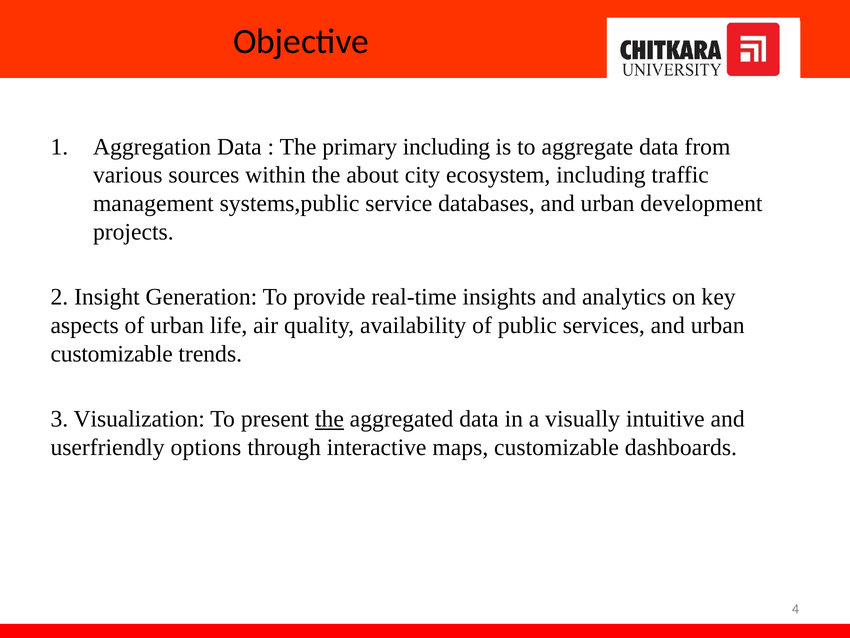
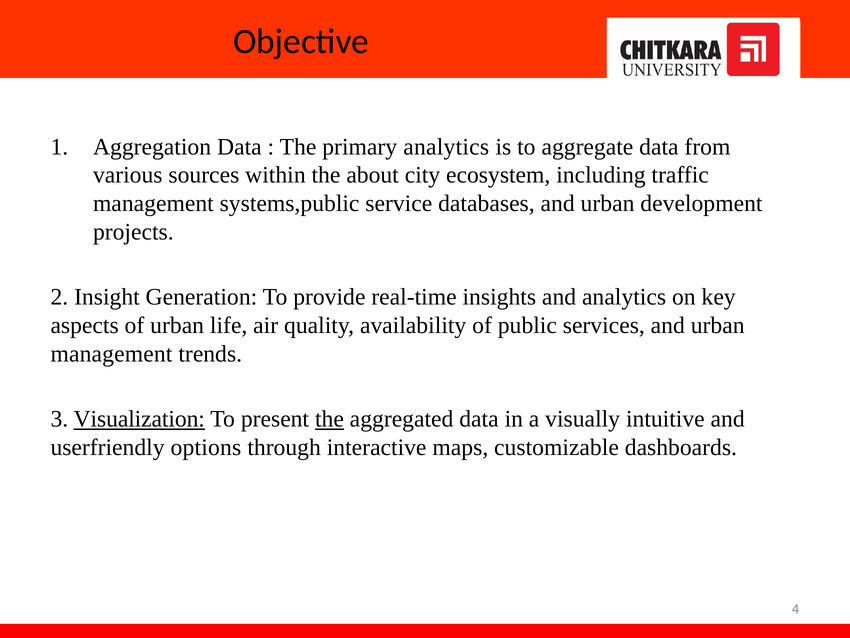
primary including: including -> analytics
customizable at (112, 354): customizable -> management
Visualization underline: none -> present
